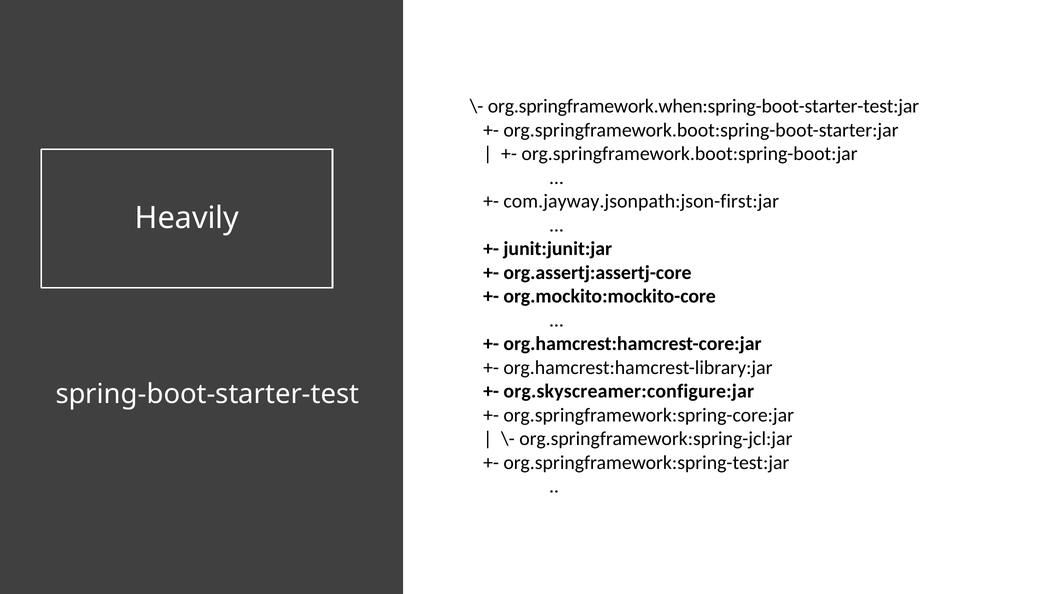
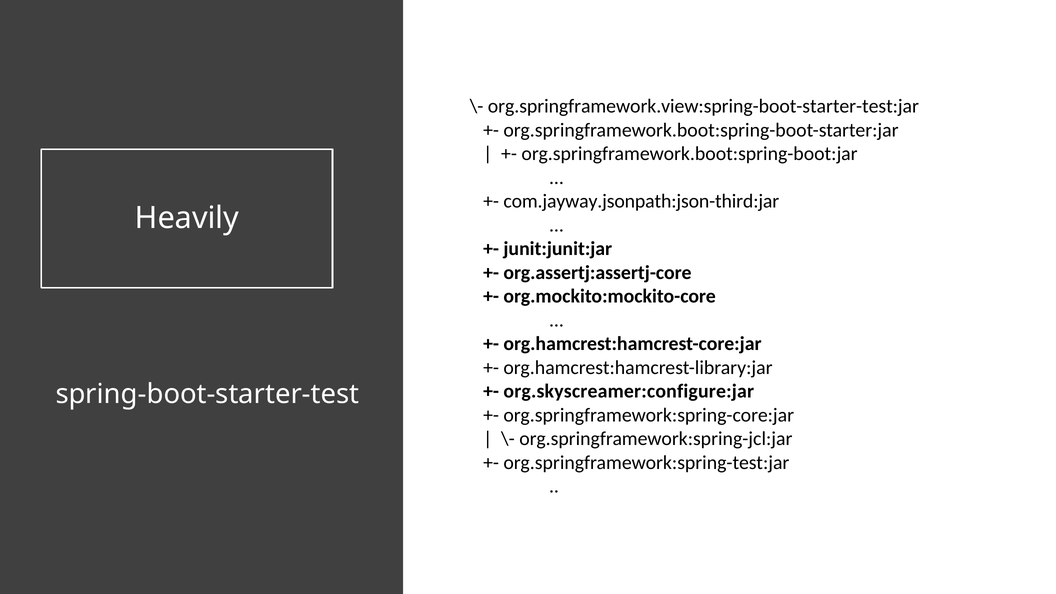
org.springframework.when:spring-boot-starter-test:jar: org.springframework.when:spring-boot-starter-test:jar -> org.springframework.view:spring-boot-starter-test:jar
com.jayway.jsonpath:json-first:jar: com.jayway.jsonpath:json-first:jar -> com.jayway.jsonpath:json-third:jar
